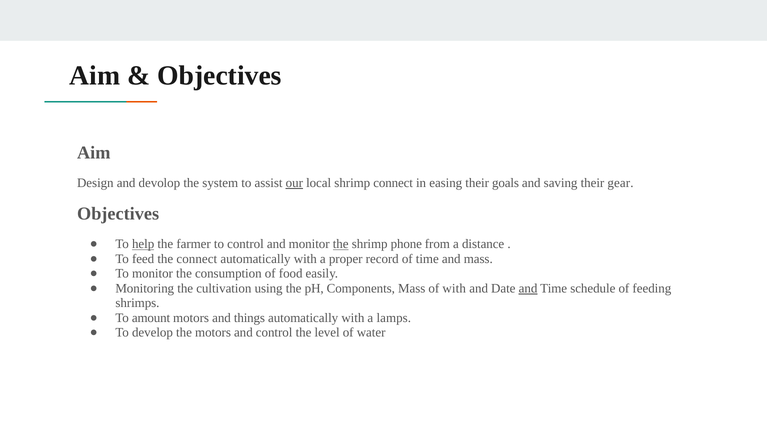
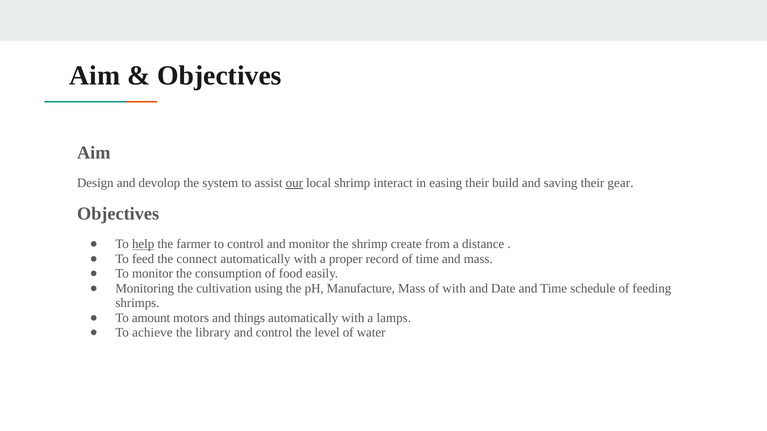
shrimp connect: connect -> interact
goals: goals -> build
the at (341, 244) underline: present -> none
phone: phone -> create
Components: Components -> Manufacture
and at (528, 289) underline: present -> none
develop: develop -> achieve
the motors: motors -> library
